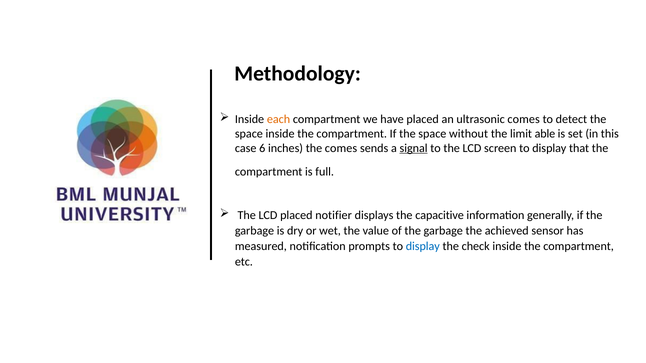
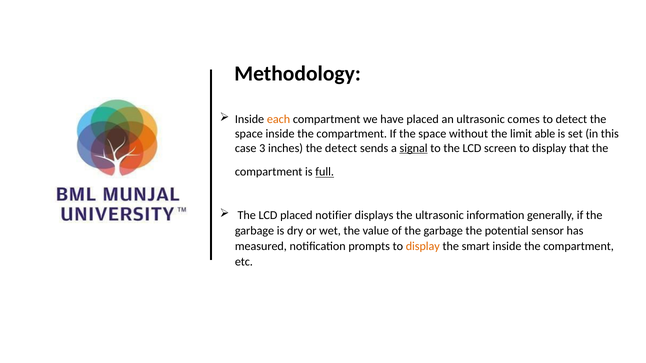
6: 6 -> 3
the comes: comes -> detect
full underline: none -> present
the capacitive: capacitive -> ultrasonic
achieved: achieved -> potential
display at (423, 247) colour: blue -> orange
check: check -> smart
